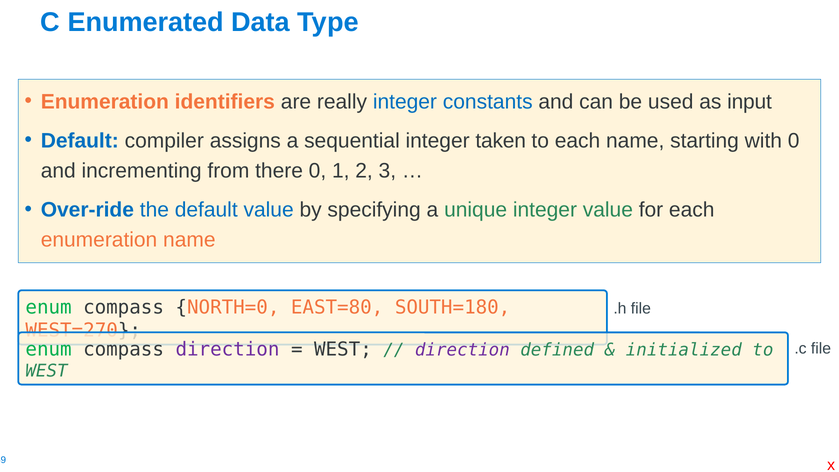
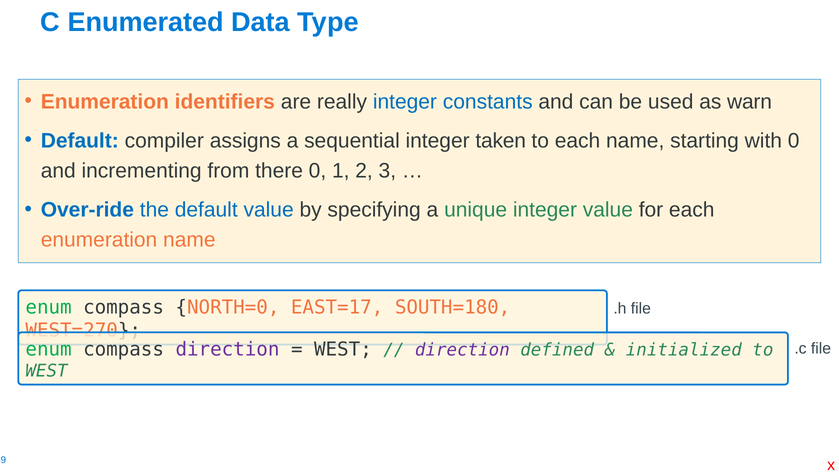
input: input -> warn
EAST=80: EAST=80 -> EAST=17
